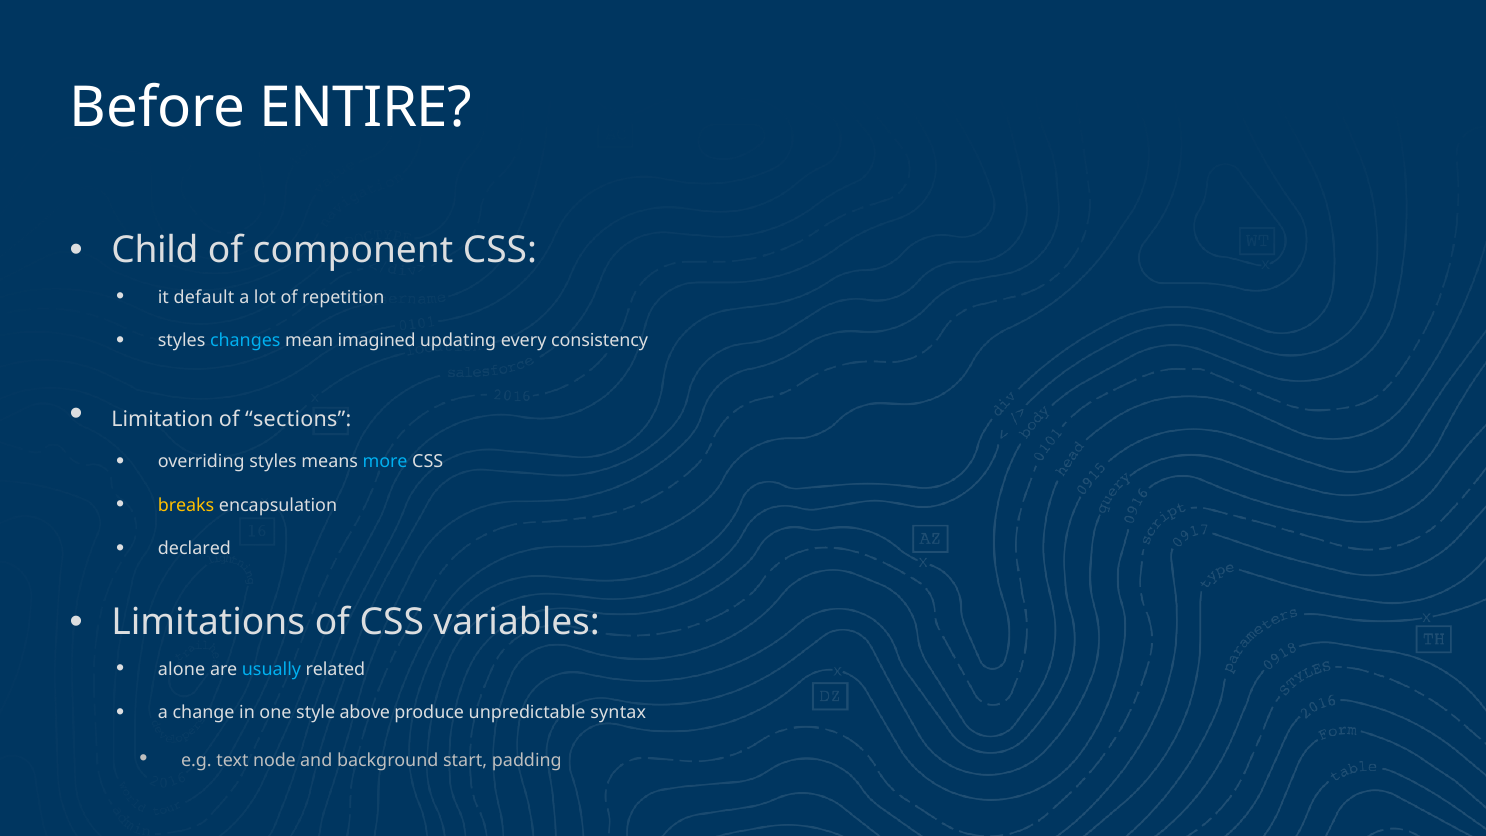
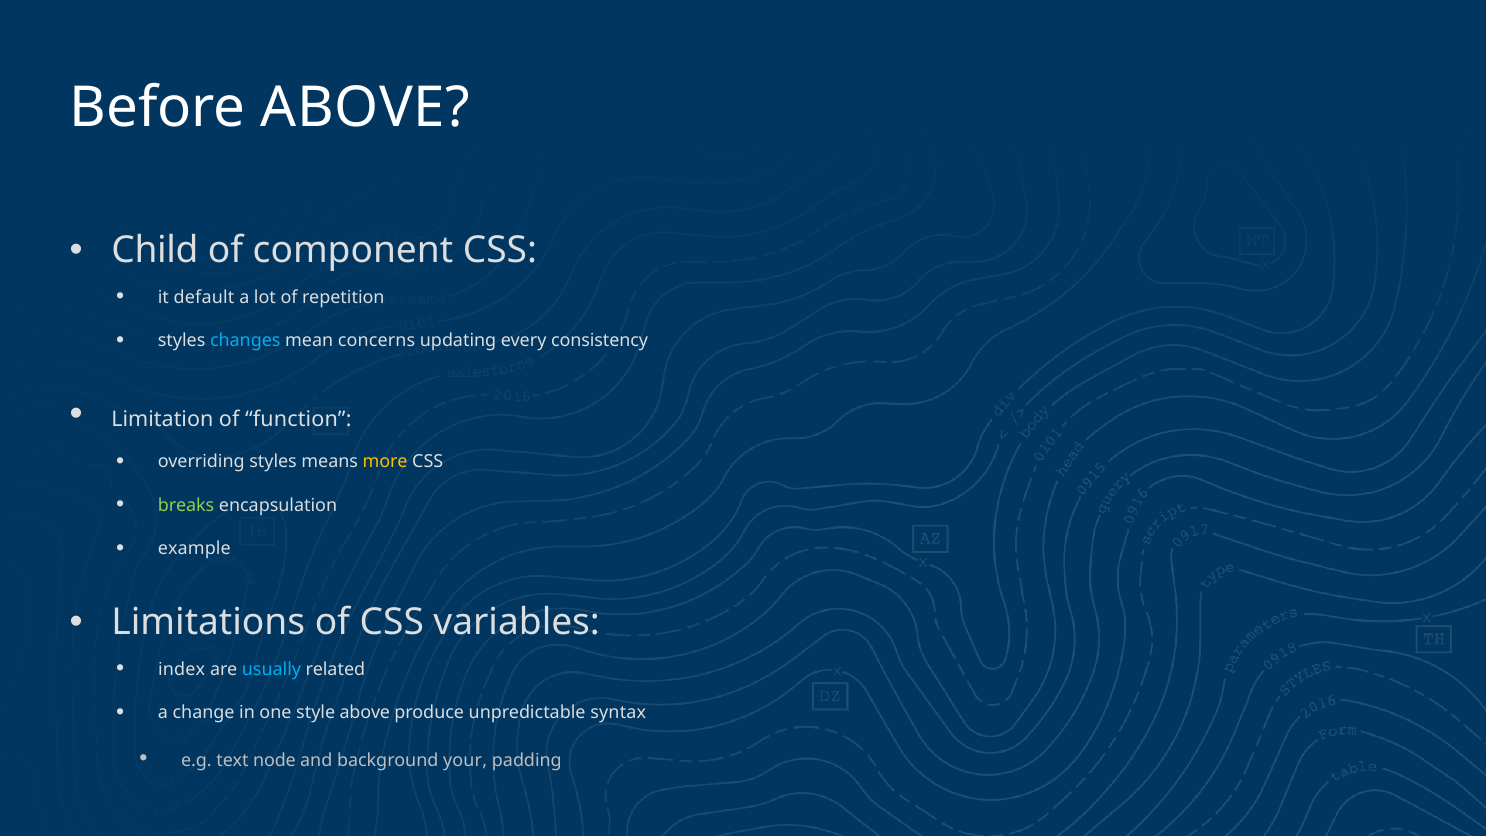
Before ENTIRE: ENTIRE -> ABOVE
imagined: imagined -> concerns
sections: sections -> function
more colour: light blue -> yellow
breaks colour: yellow -> light green
declared: declared -> example
alone: alone -> index
start: start -> your
